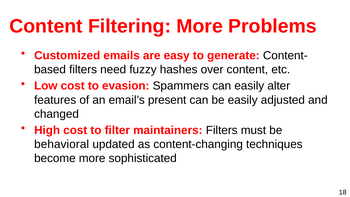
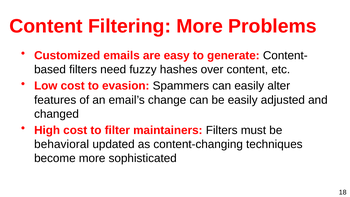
present: present -> change
